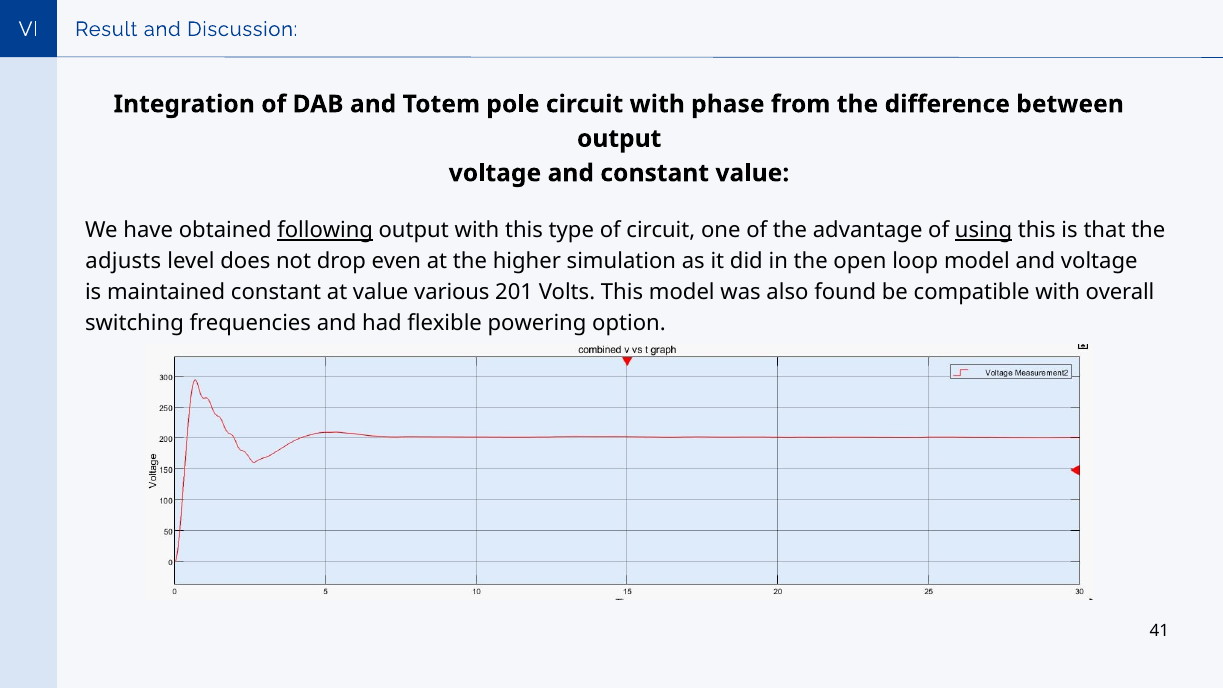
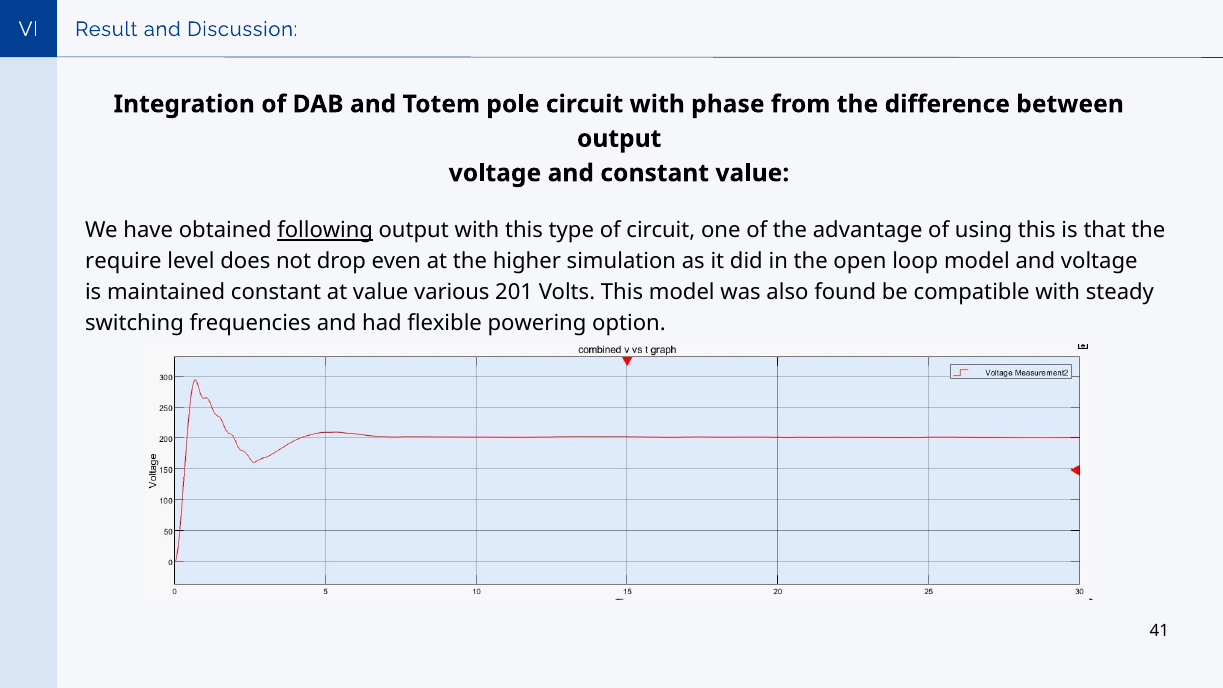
using underline: present -> none
adjusts: adjusts -> require
overall: overall -> steady
